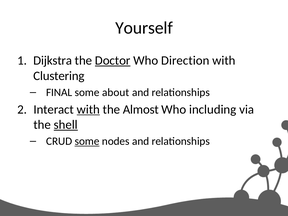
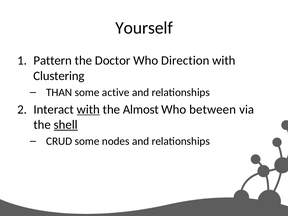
Dijkstra: Dijkstra -> Pattern
Doctor underline: present -> none
FINAL: FINAL -> THAN
about: about -> active
including: including -> between
some at (87, 141) underline: present -> none
